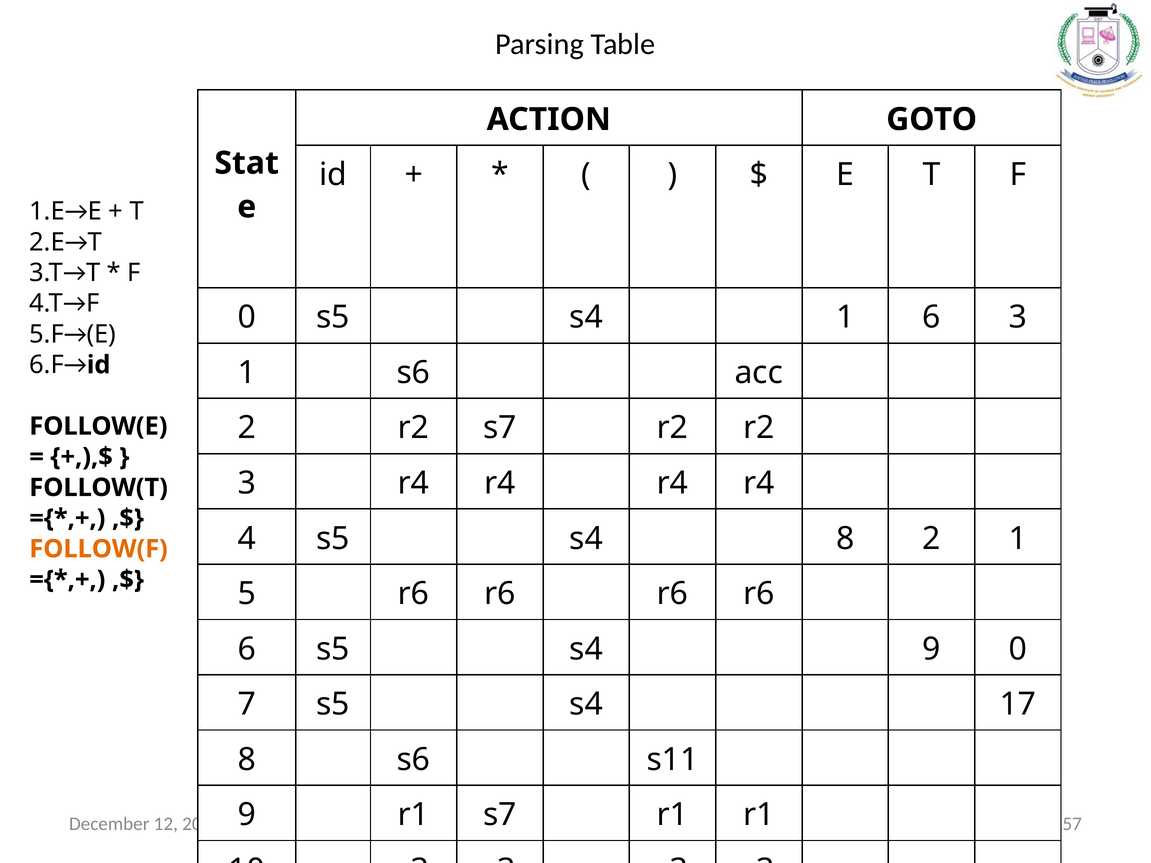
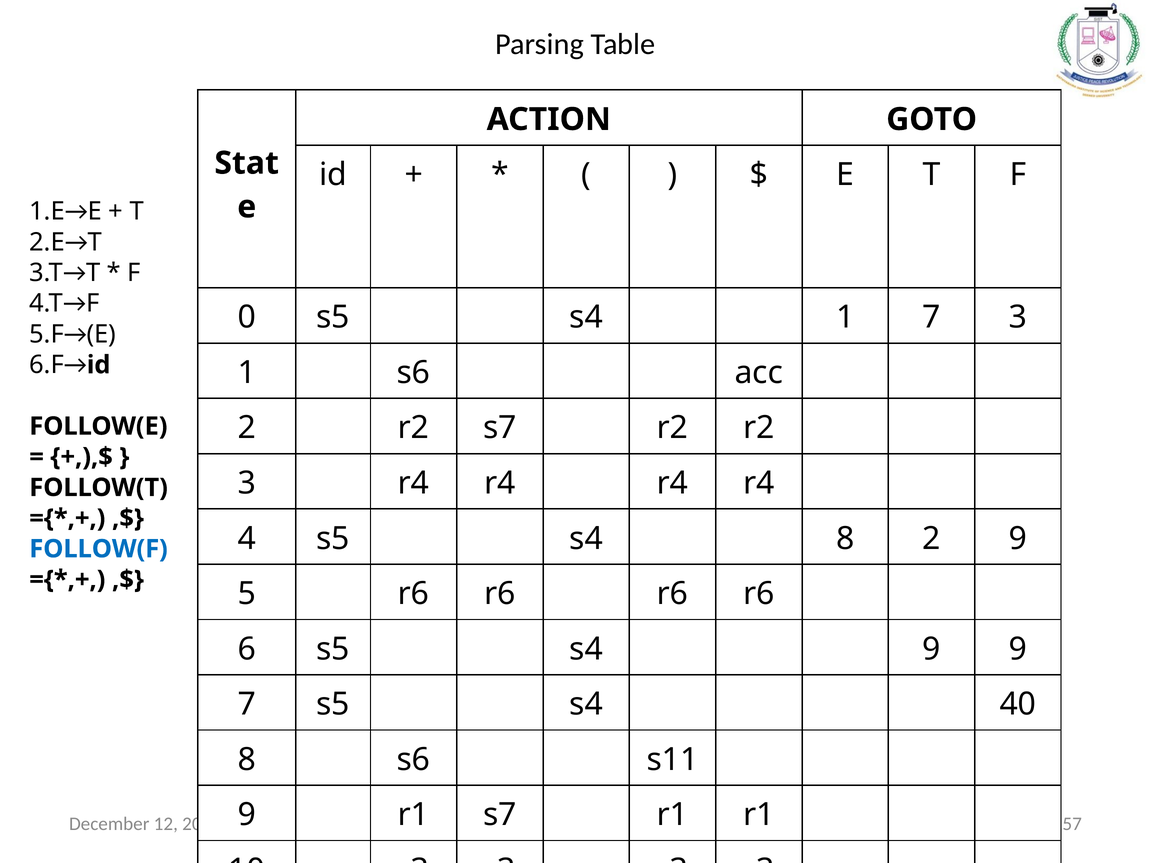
1 6: 6 -> 7
2 1: 1 -> 9
FOLLOW(F colour: orange -> blue
9 0: 0 -> 9
17: 17 -> 40
